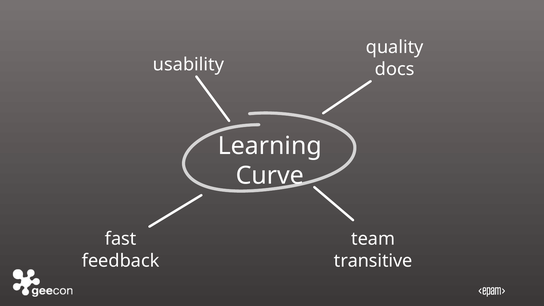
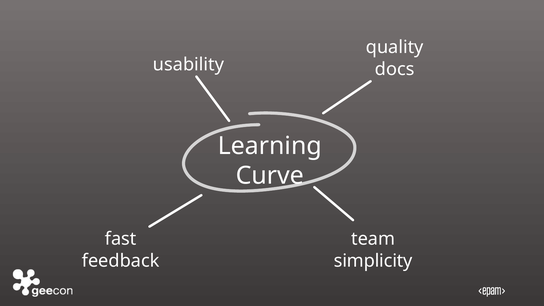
transitive: transitive -> simplicity
